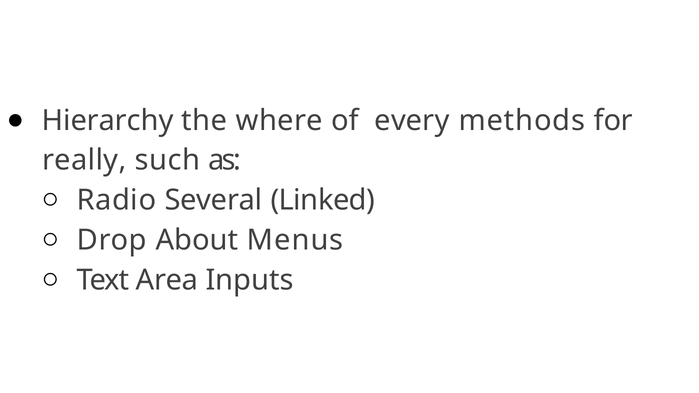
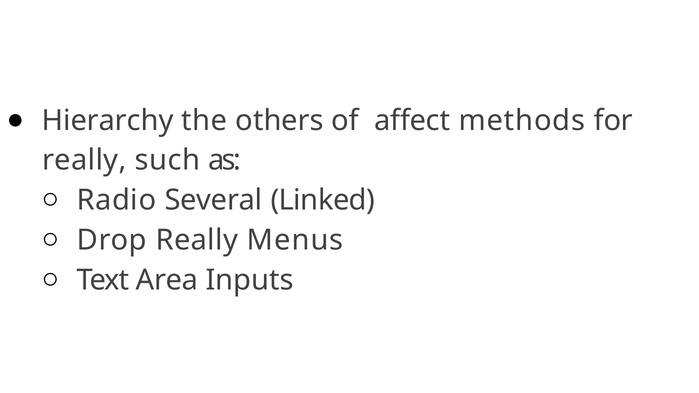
where: where -> others
every: every -> affect
Drop About: About -> Really
